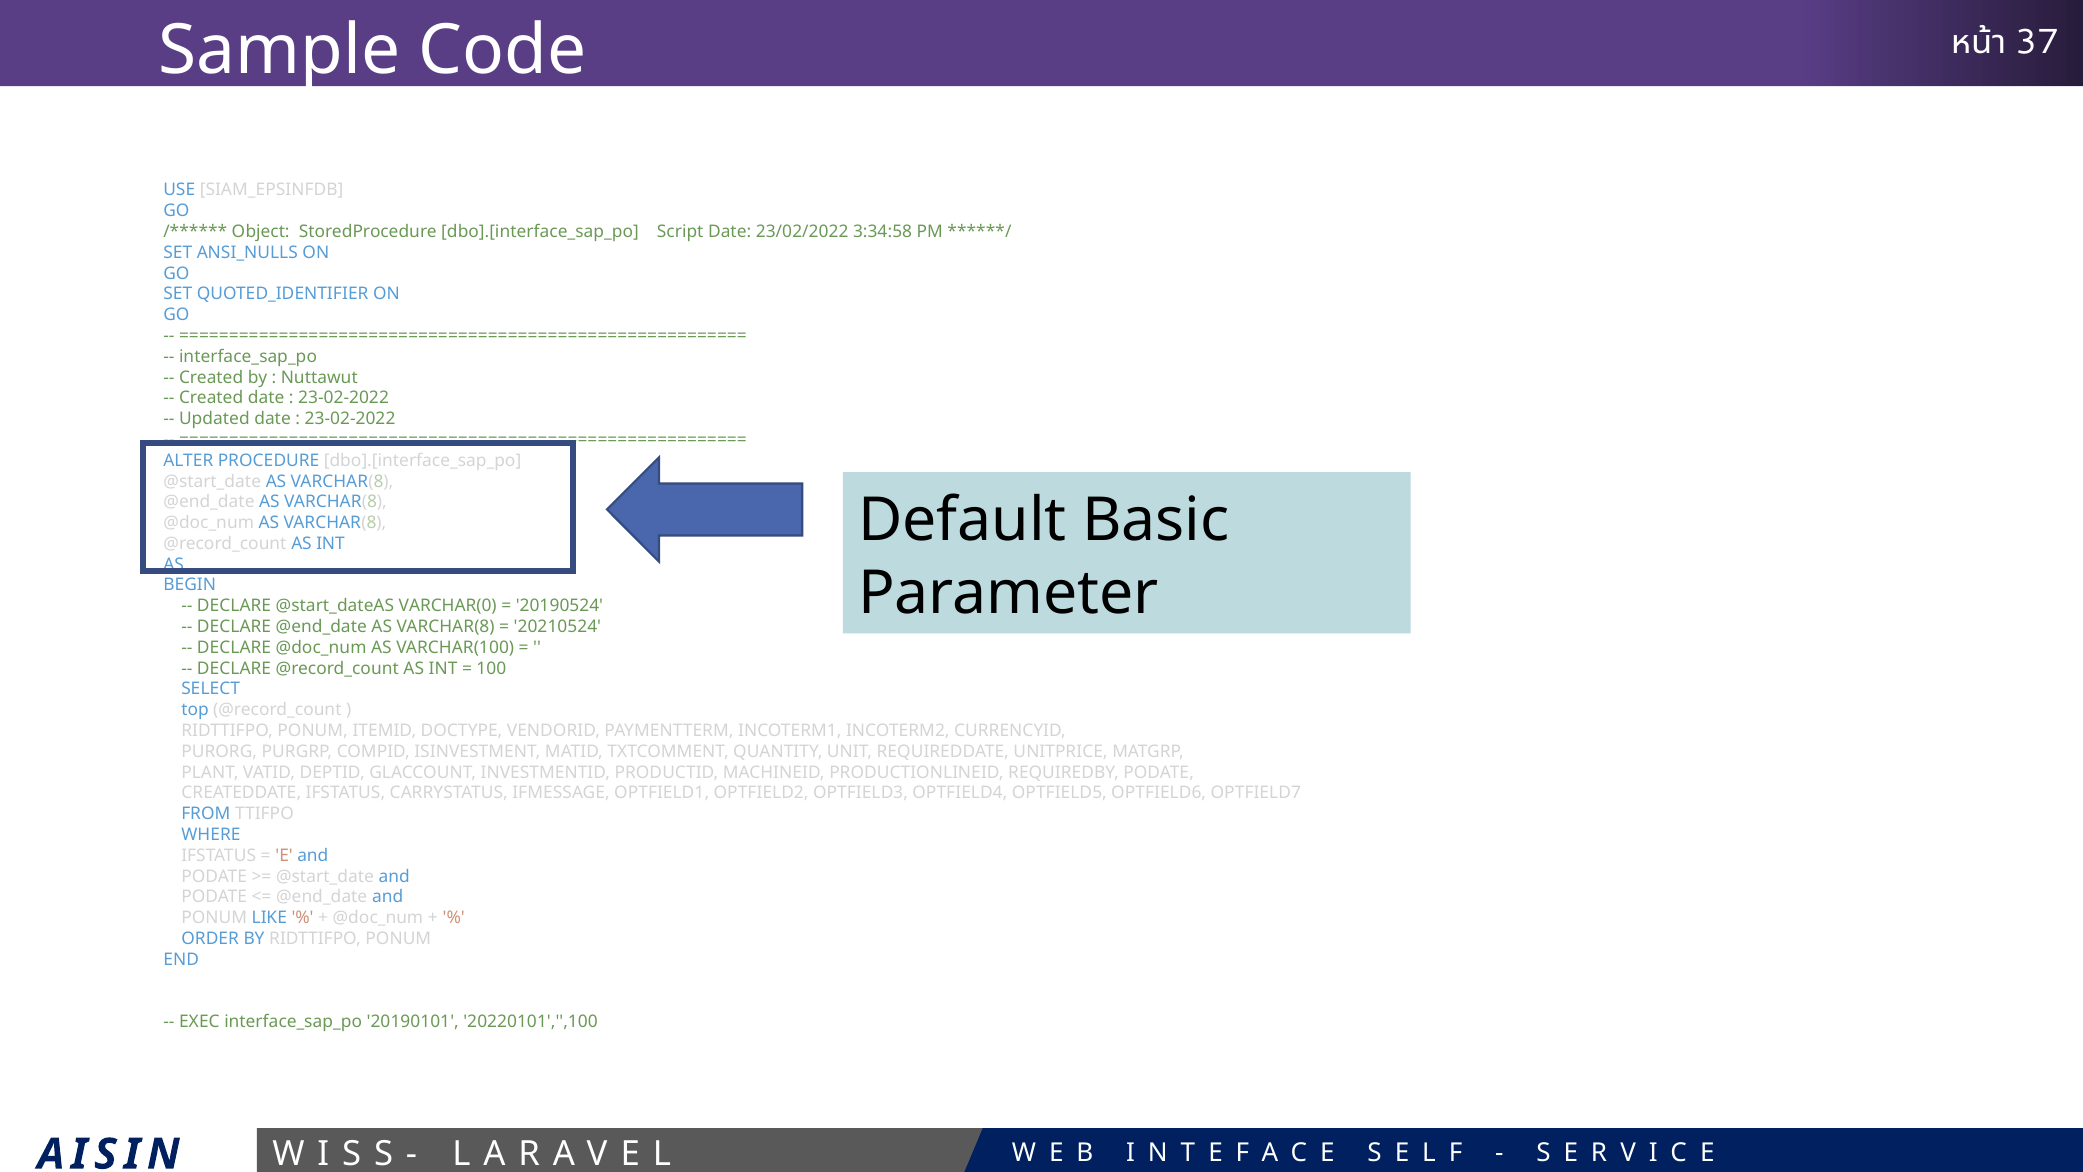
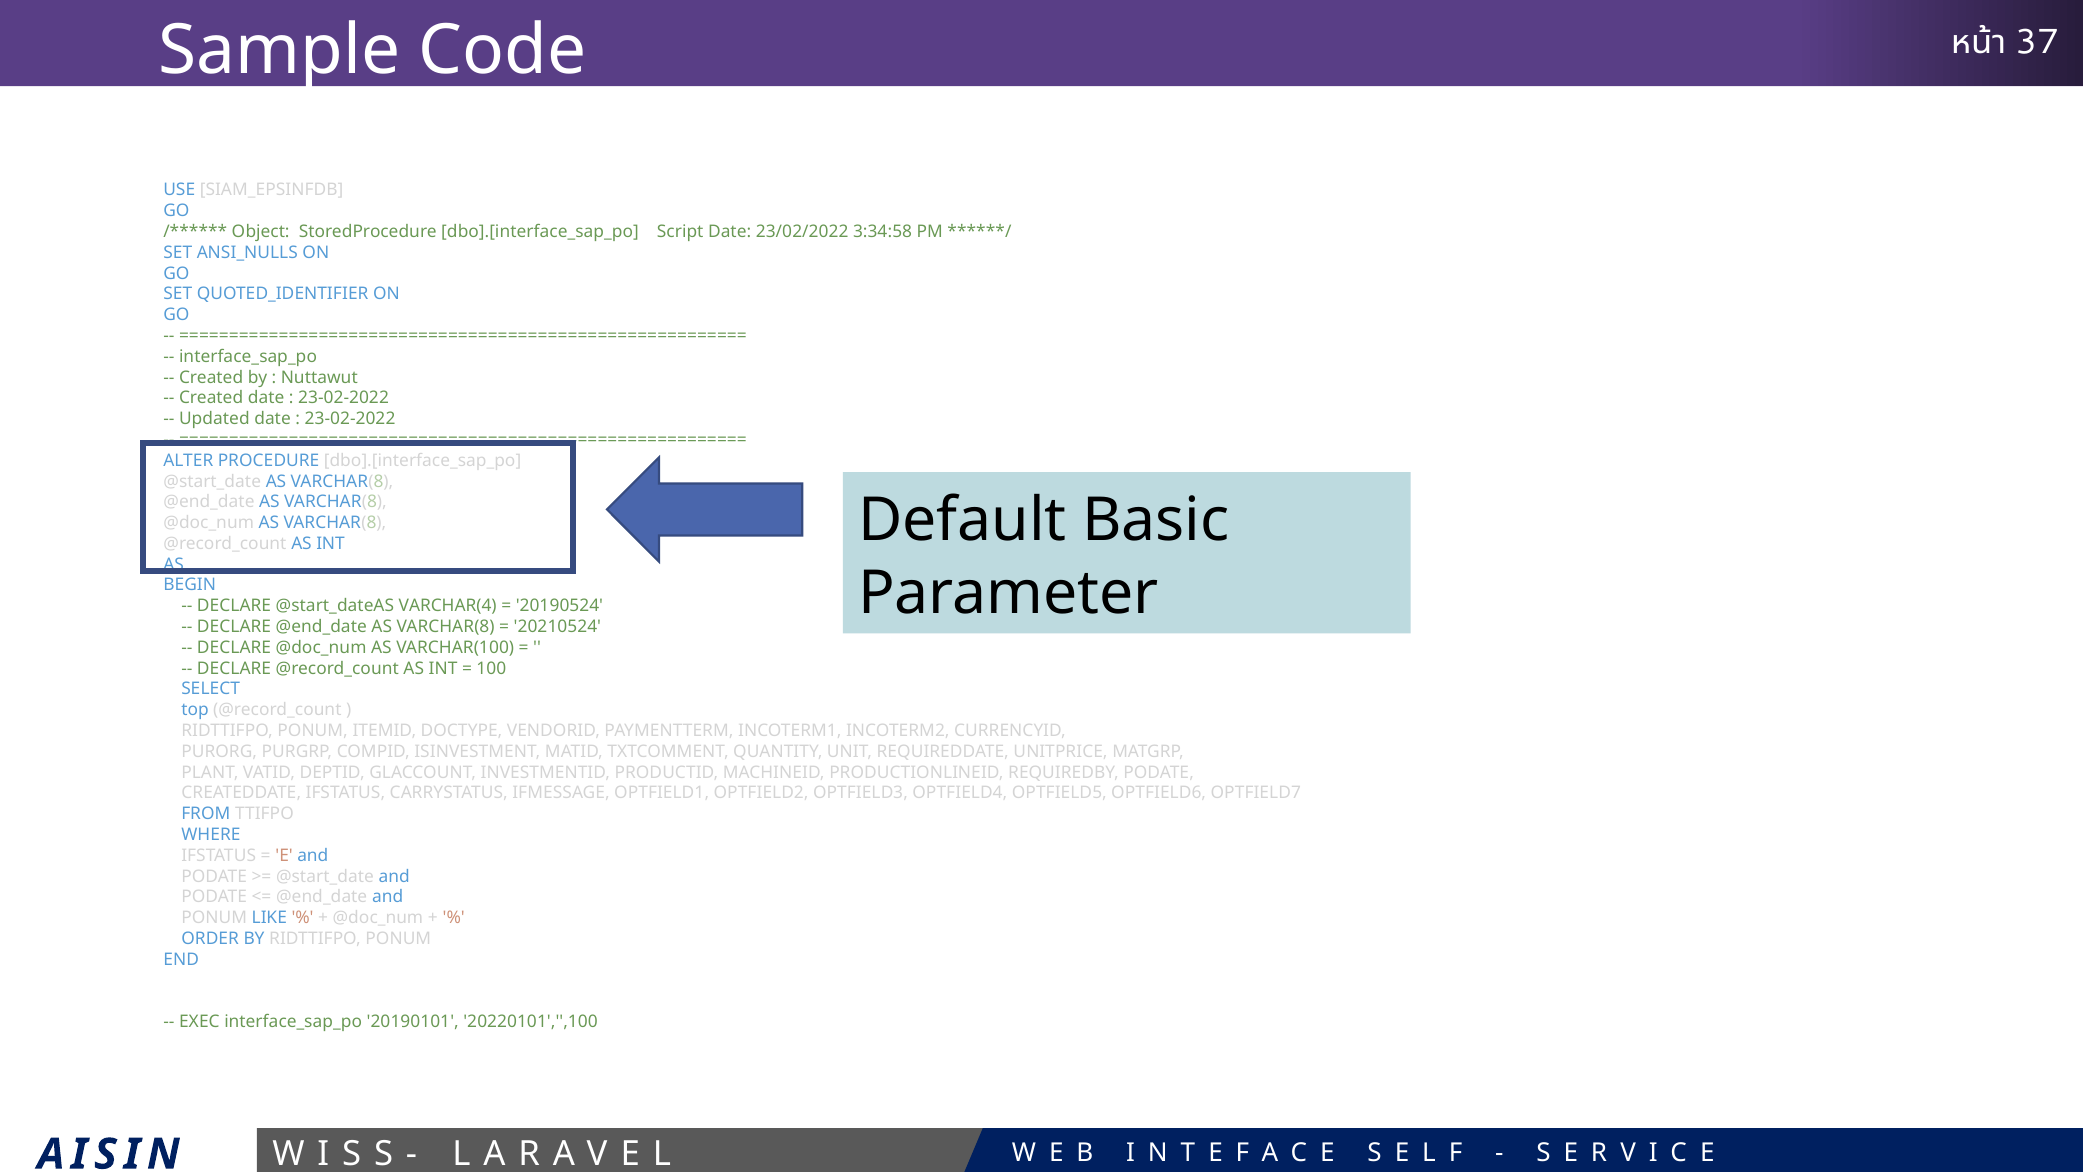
VARCHAR(0: VARCHAR(0 -> VARCHAR(4
